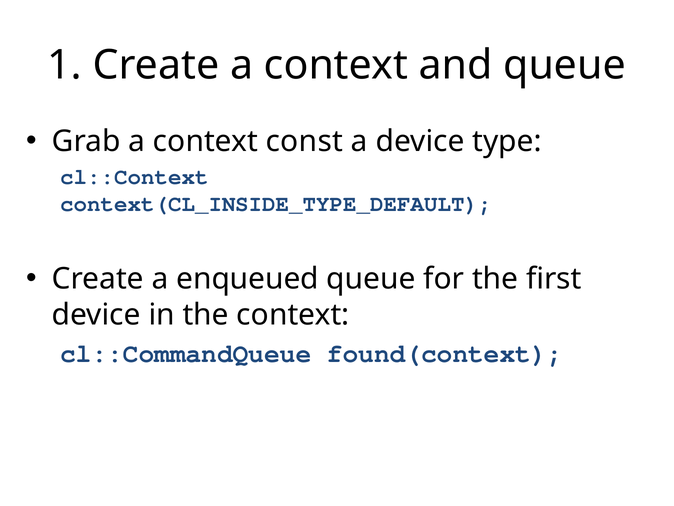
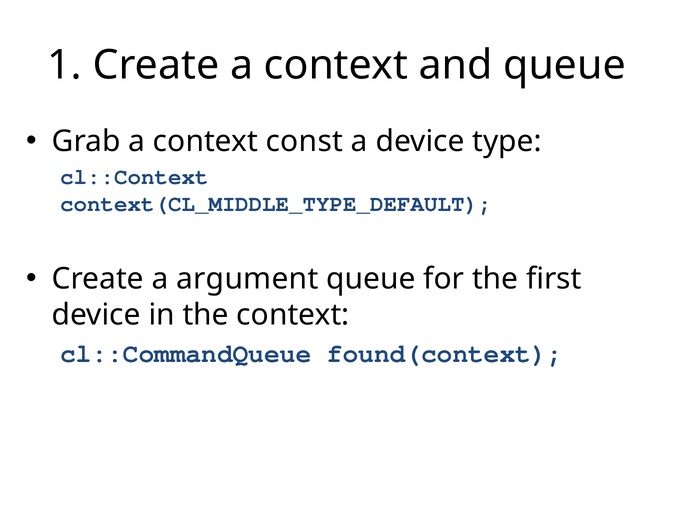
context(CL_INSIDE_TYPE_DEFAULT: context(CL_INSIDE_TYPE_DEFAULT -> context(CL_MIDDLE_TYPE_DEFAULT
enqueued: enqueued -> argument
